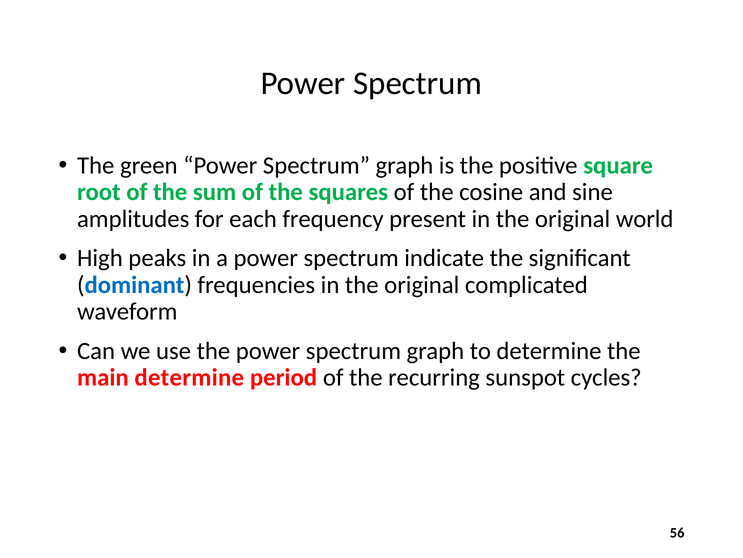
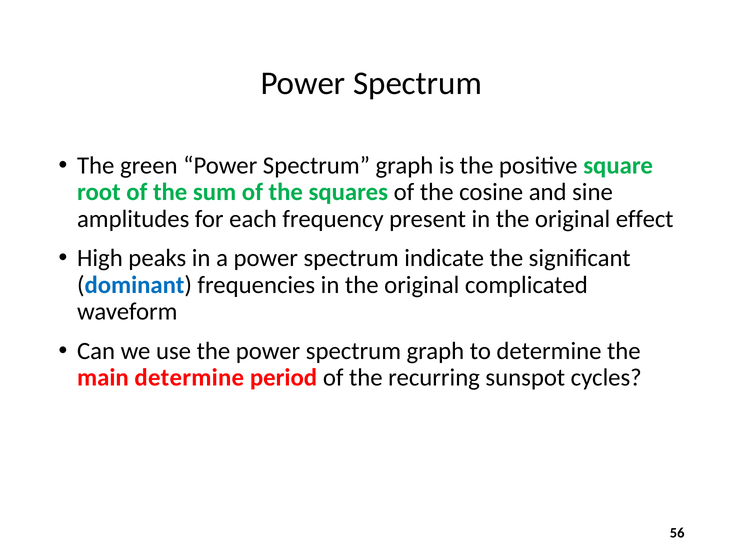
world: world -> effect
